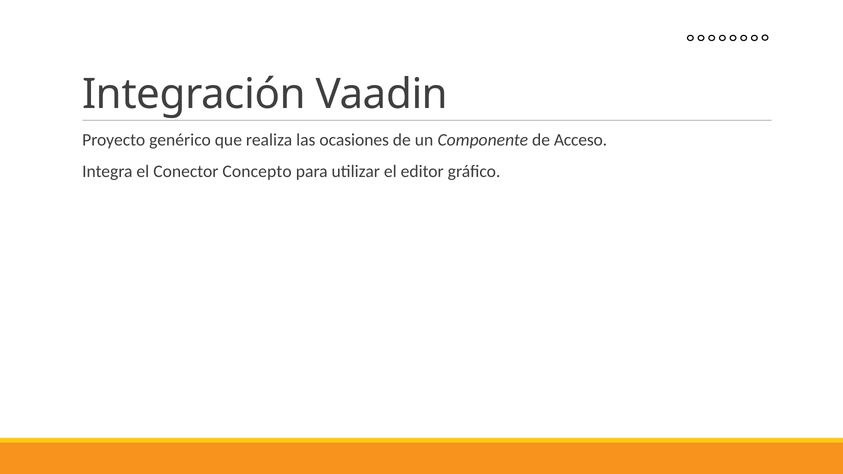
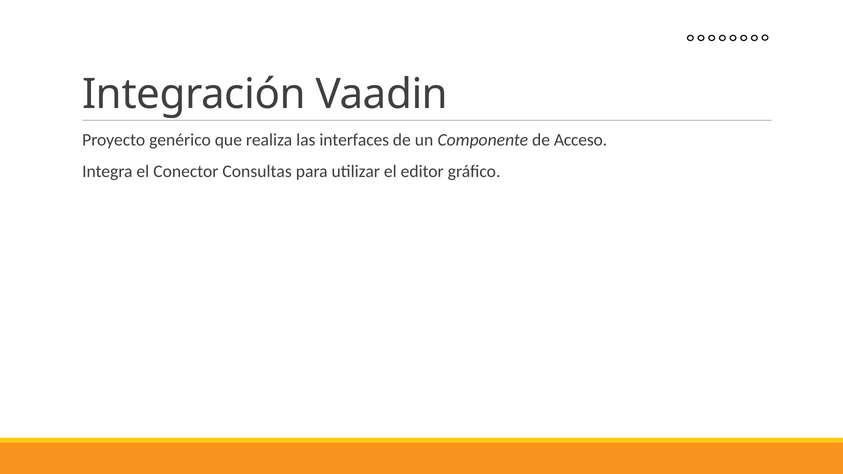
ocasiones: ocasiones -> interfaces
Concepto: Concepto -> Consultas
